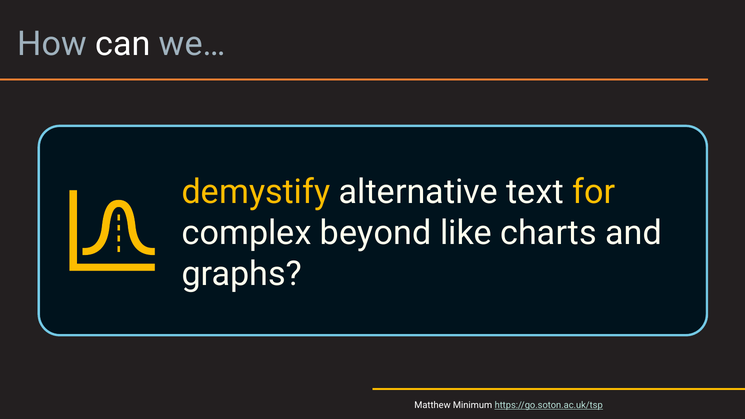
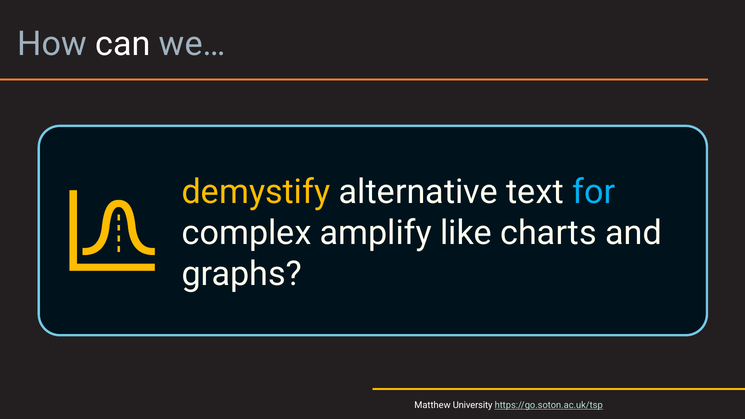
for colour: yellow -> light blue
beyond: beyond -> amplify
Minimum: Minimum -> University
